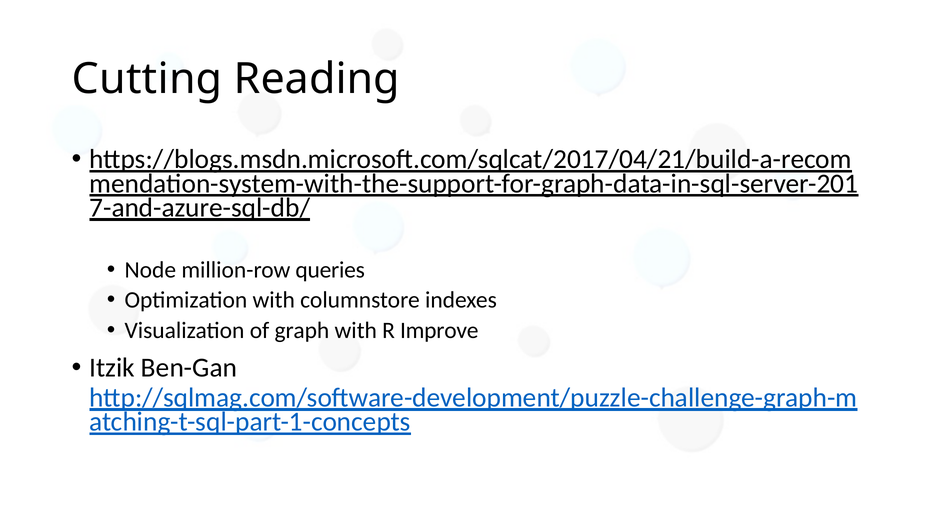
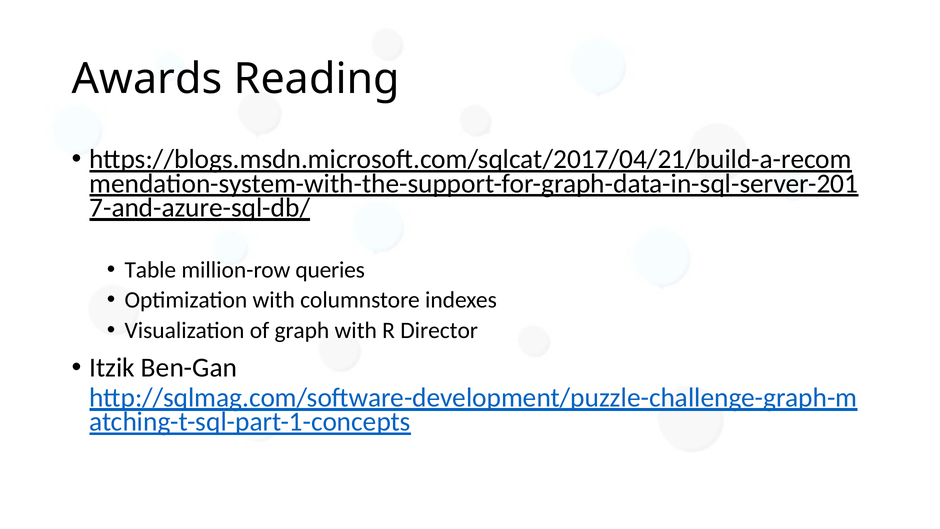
Cutting: Cutting -> Awards
Node: Node -> Table
Improve: Improve -> Director
